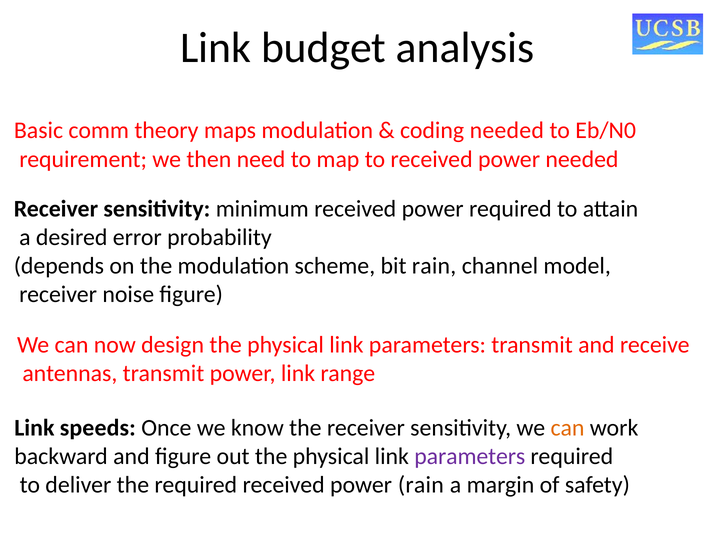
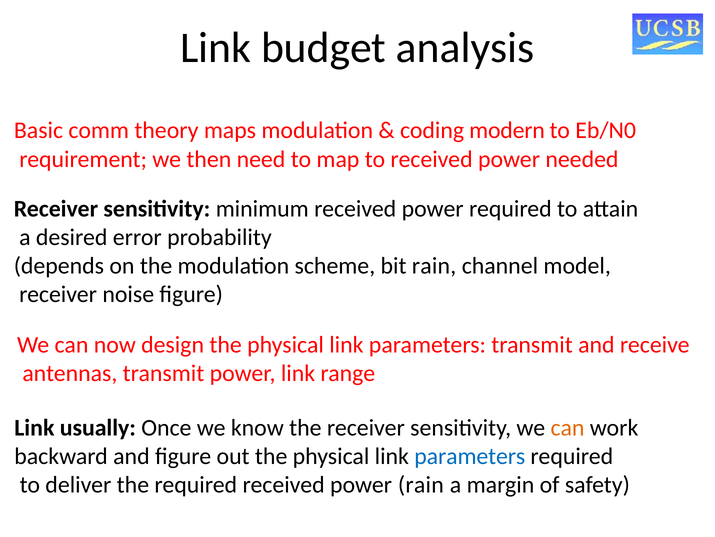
coding needed: needed -> modern
speeds: speeds -> usually
parameters at (470, 456) colour: purple -> blue
